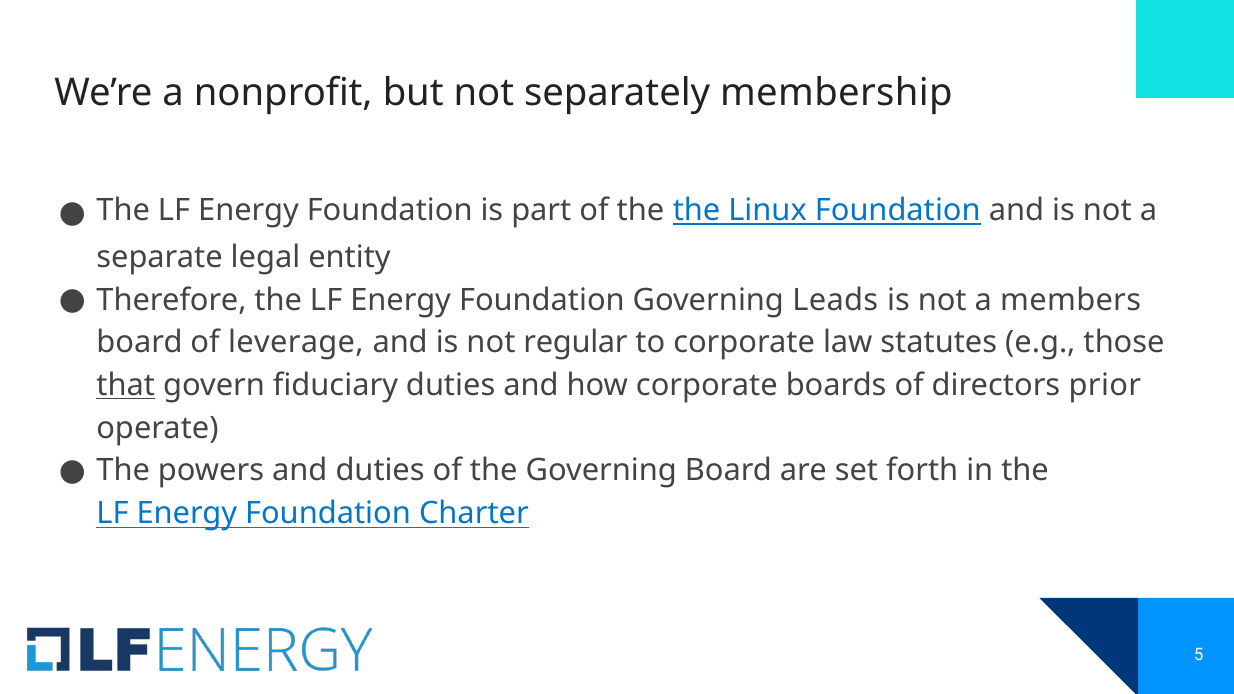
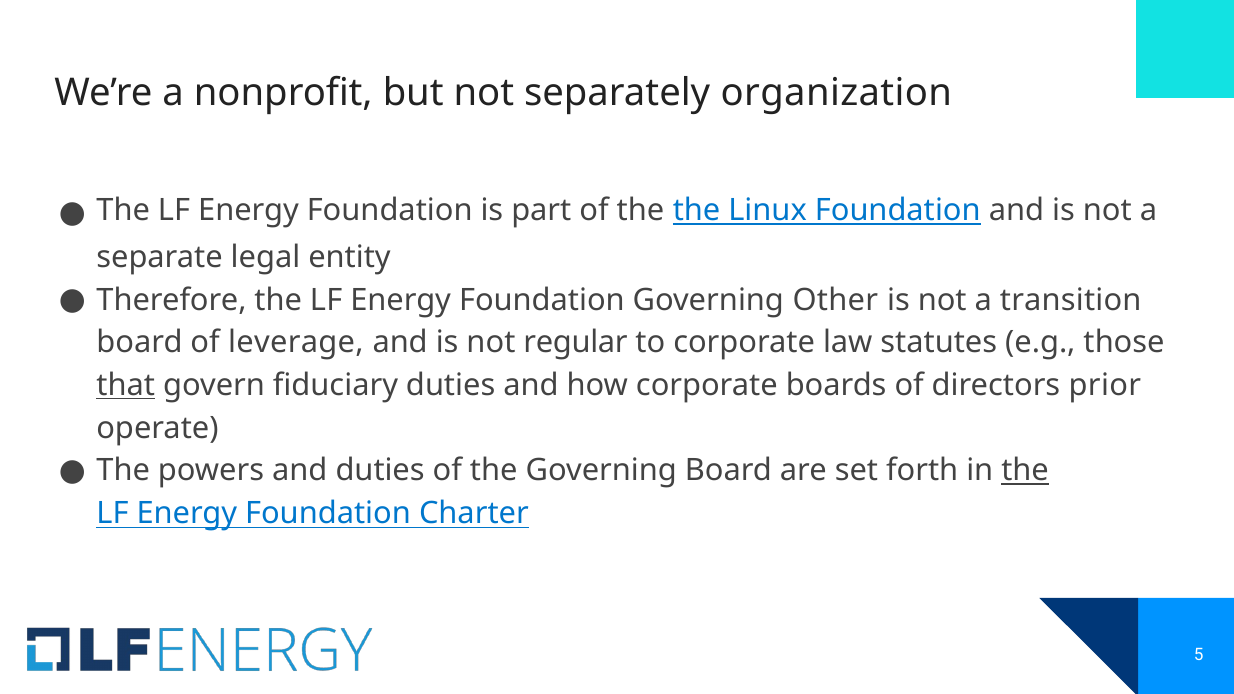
membership: membership -> organization
Leads: Leads -> Other
members: members -> transition
the at (1025, 470) underline: none -> present
